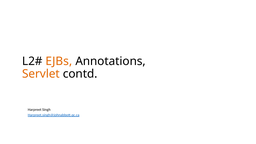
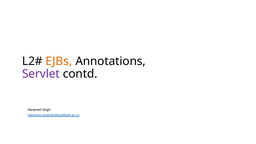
Servlet colour: orange -> purple
